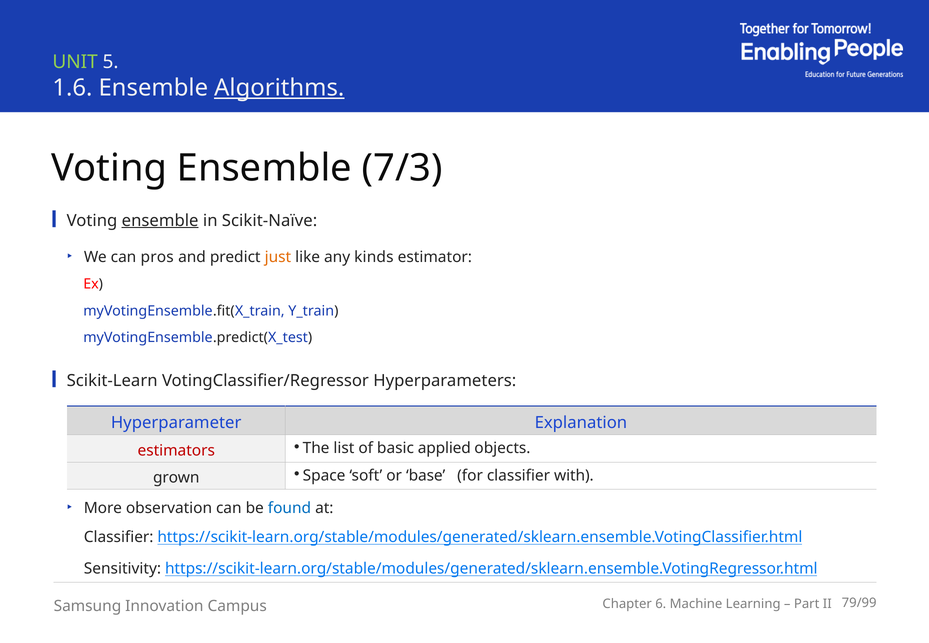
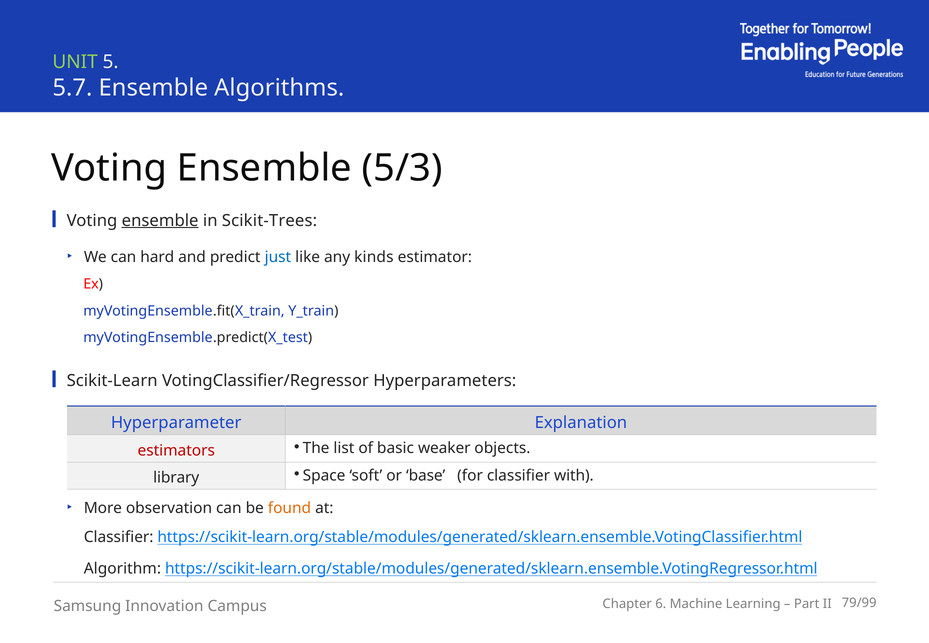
1.6: 1.6 -> 5.7
Algorithms underline: present -> none
7/3: 7/3 -> 5/3
Scikit-Naïve: Scikit-Naïve -> Scikit-Trees
pros: pros -> hard
just colour: orange -> blue
applied: applied -> weaker
grown: grown -> library
found colour: blue -> orange
Sensitivity: Sensitivity -> Algorithm
